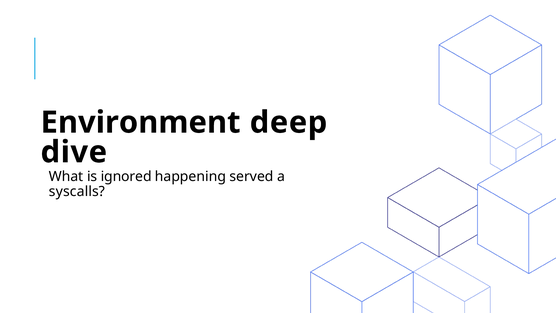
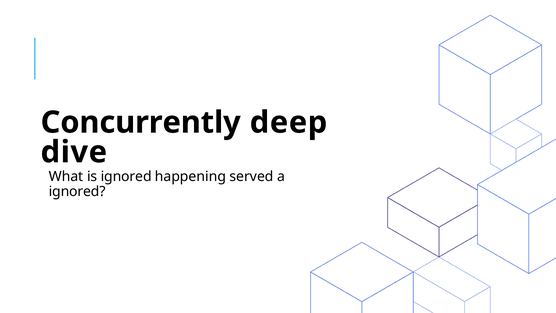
Environment: Environment -> Concurrently
syscalls at (77, 191): syscalls -> ignored
